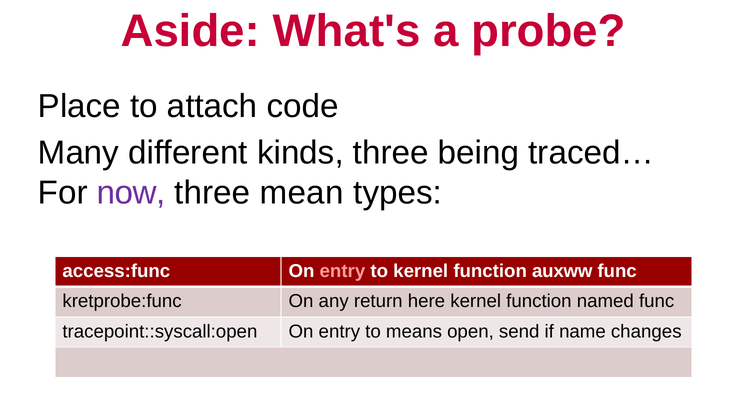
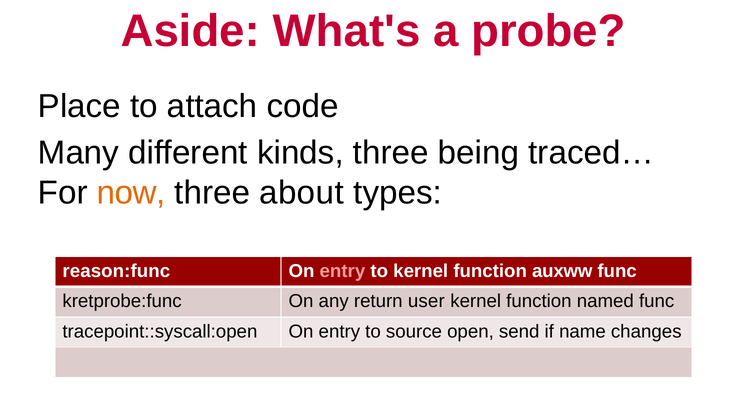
now colour: purple -> orange
mean: mean -> about
access:func: access:func -> reason:func
here: here -> user
means: means -> source
